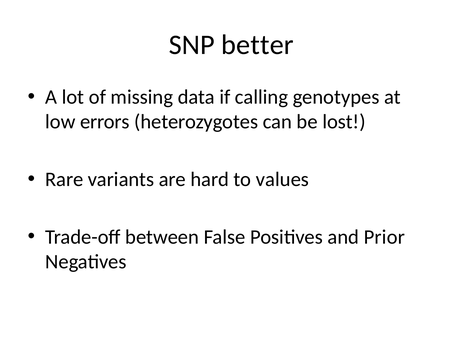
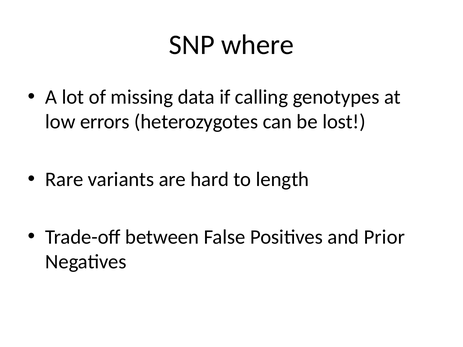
better: better -> where
values: values -> length
